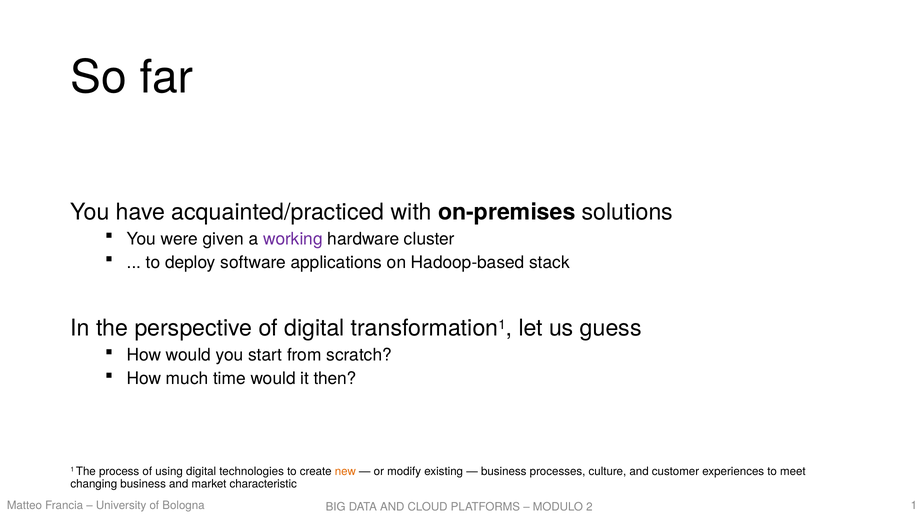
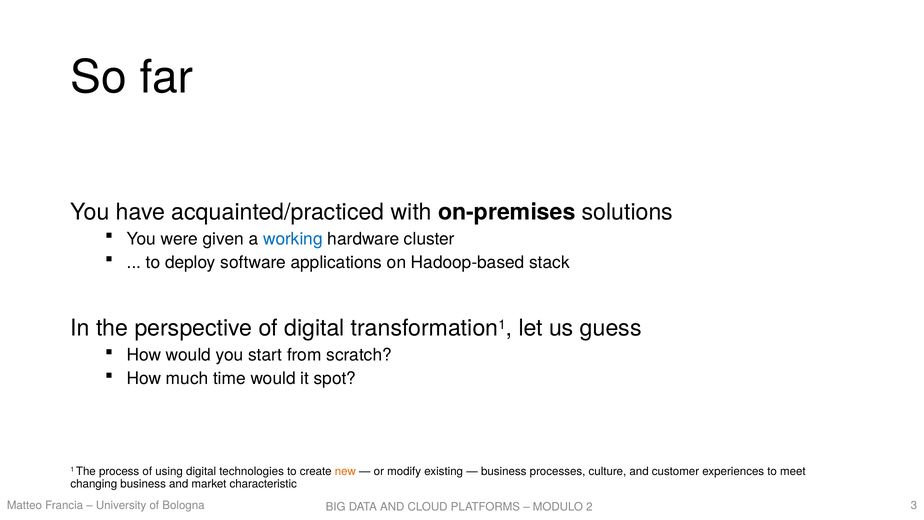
working colour: purple -> blue
then: then -> spot
Bologna 1: 1 -> 3
